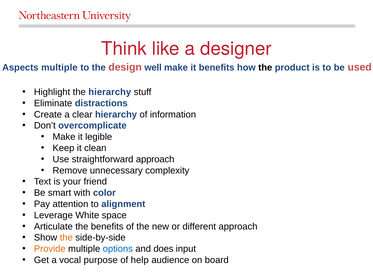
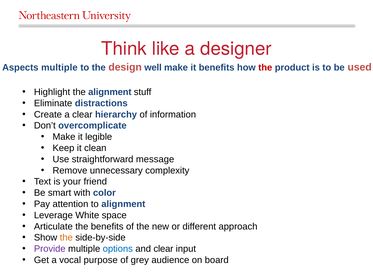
the at (265, 67) colour: black -> red
the hierarchy: hierarchy -> alignment
straightforward approach: approach -> message
Provide colour: orange -> purple
and does: does -> clear
help: help -> grey
